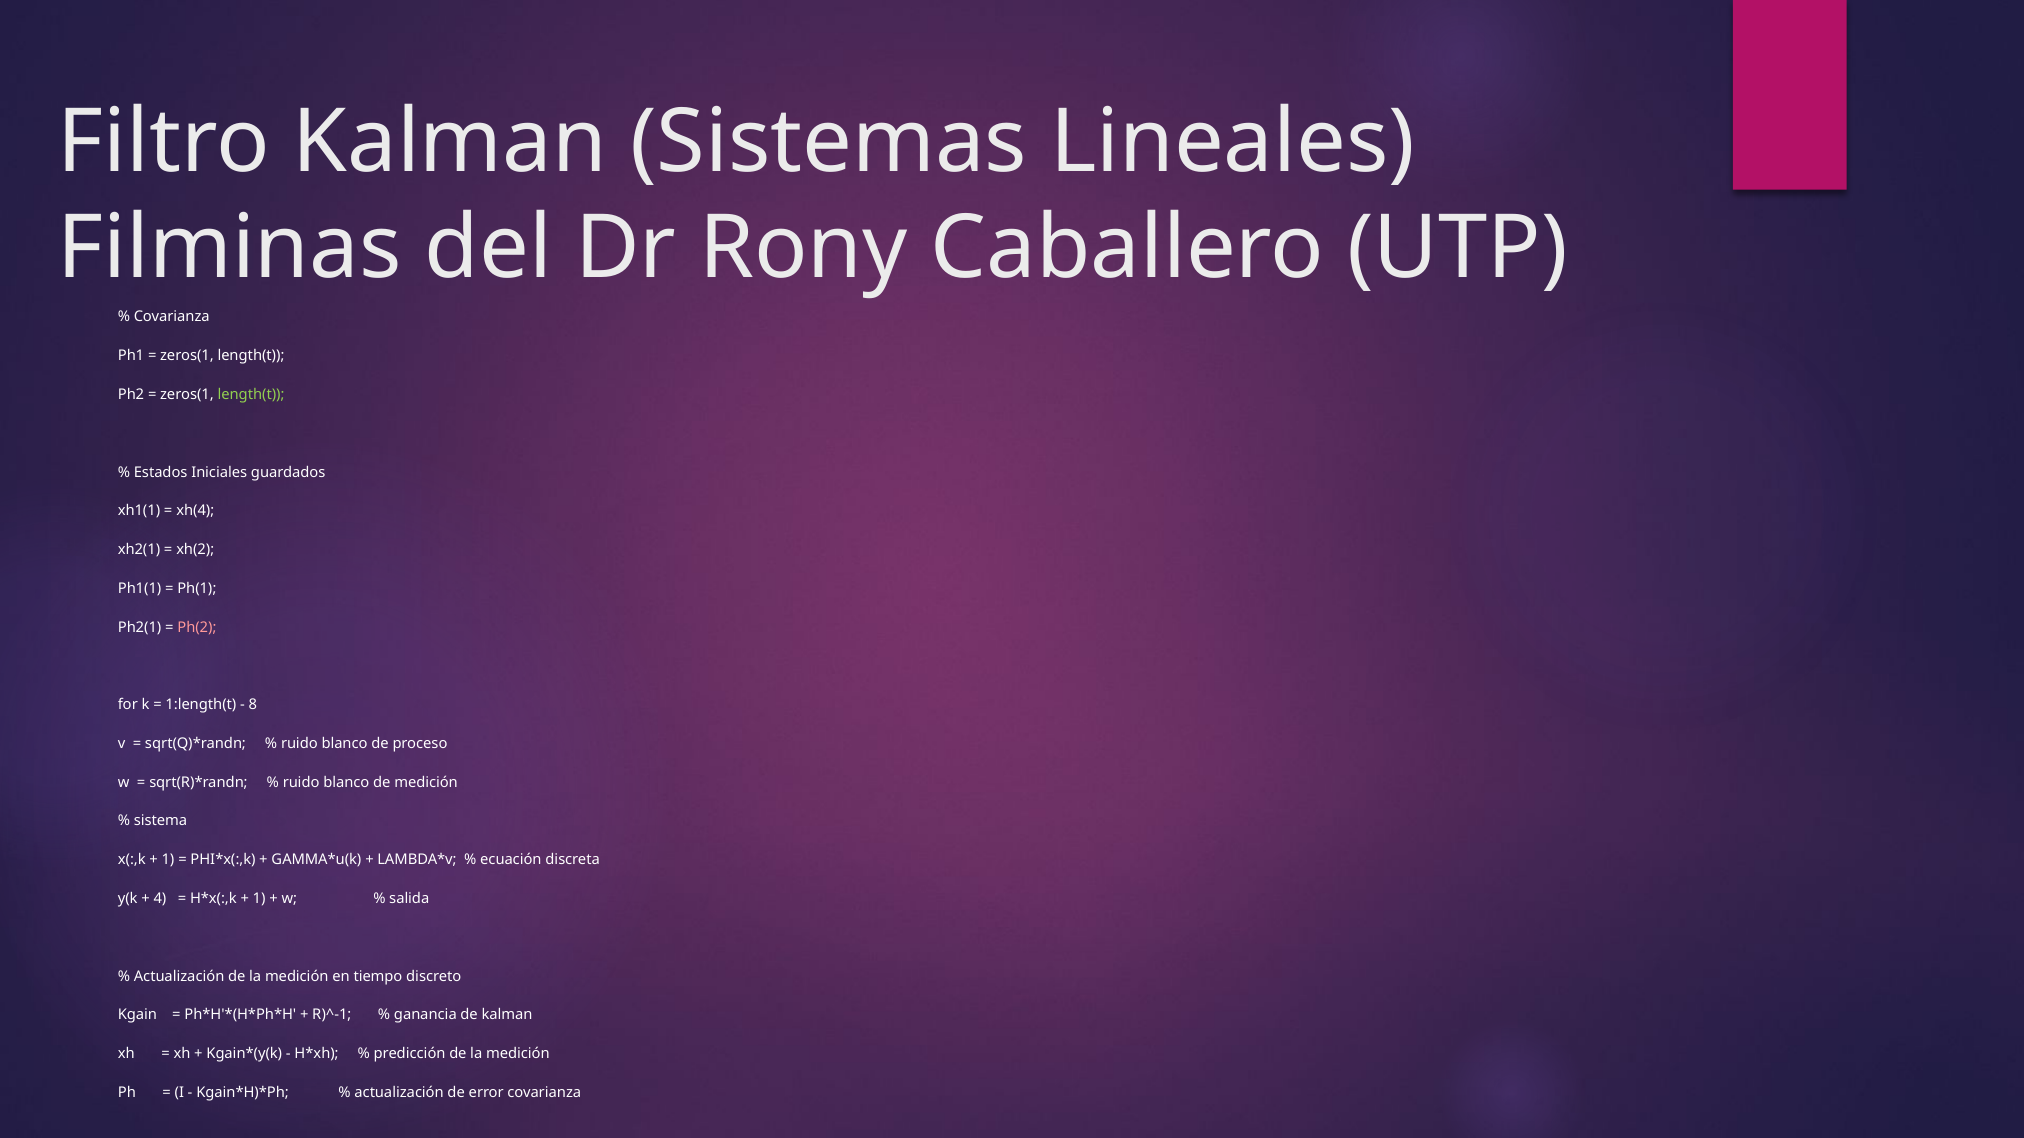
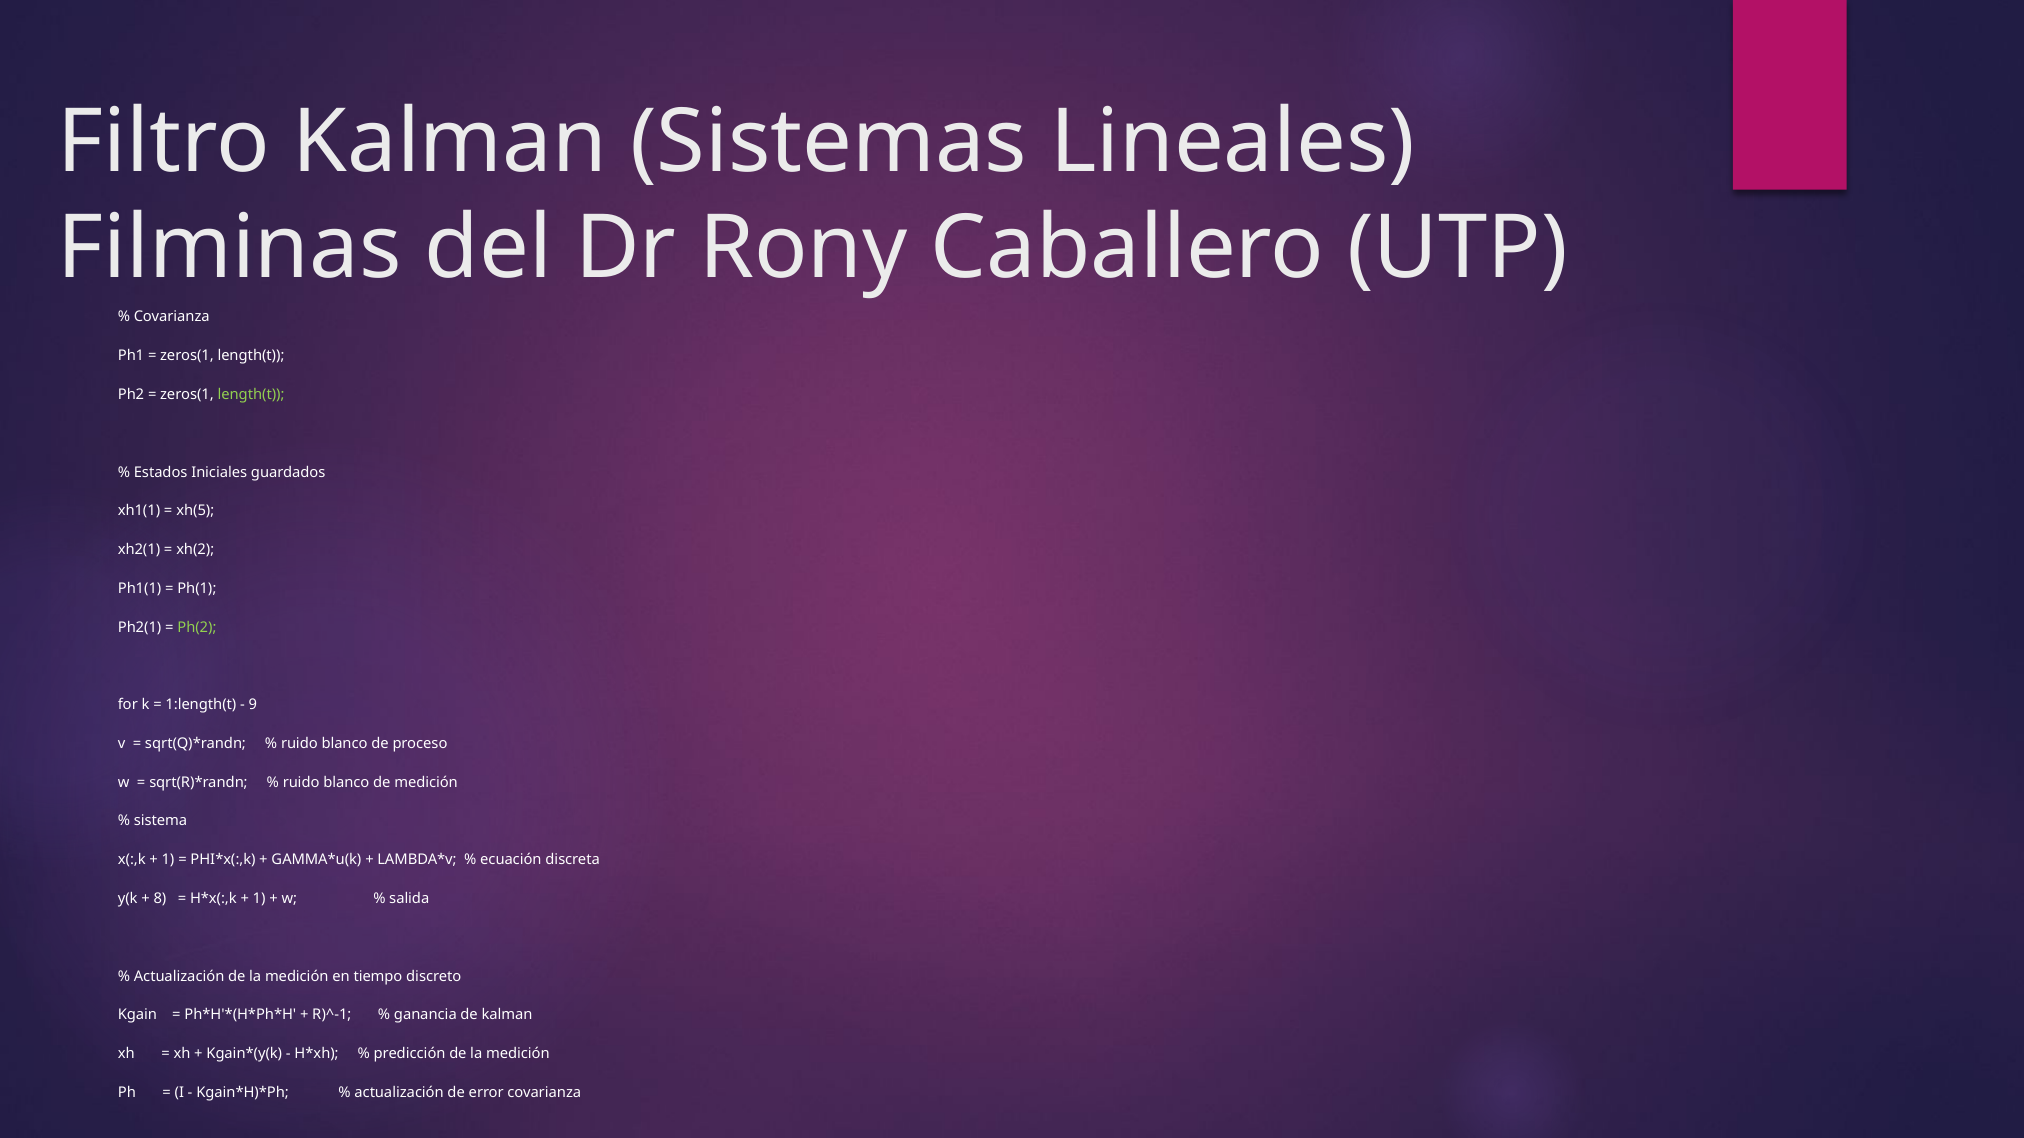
xh(4: xh(4 -> xh(5
Ph(2 colour: pink -> light green
8: 8 -> 9
4: 4 -> 8
